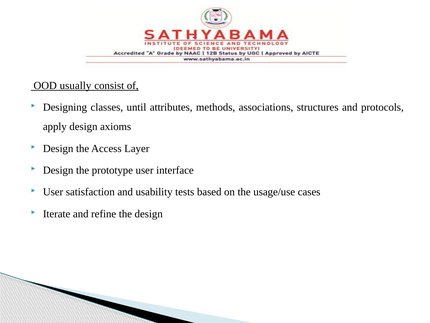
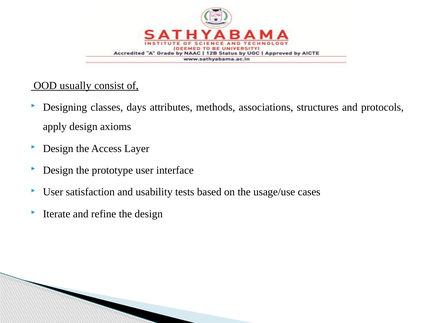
until: until -> days
